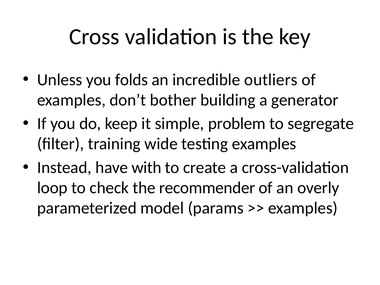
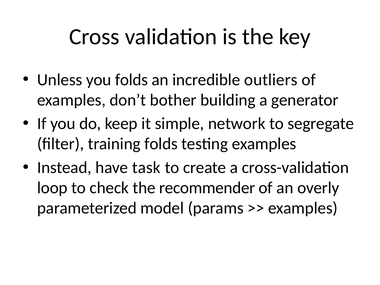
problem: problem -> network
training wide: wide -> folds
with: with -> task
